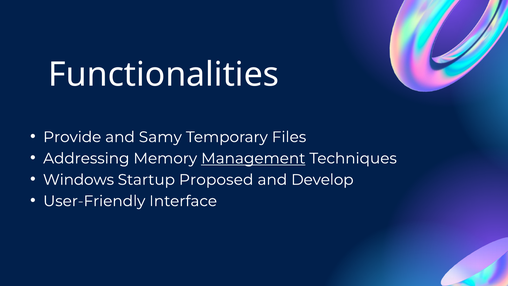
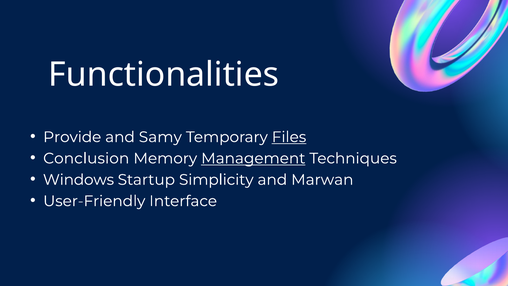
Files underline: none -> present
Addressing: Addressing -> Conclusion
Proposed: Proposed -> Simplicity
Develop: Develop -> Marwan
